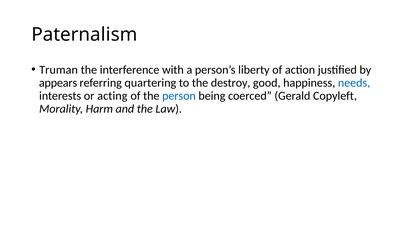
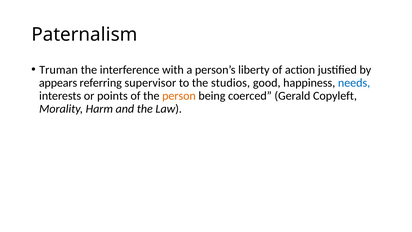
quartering: quartering -> supervisor
destroy: destroy -> studios
acting: acting -> points
person colour: blue -> orange
